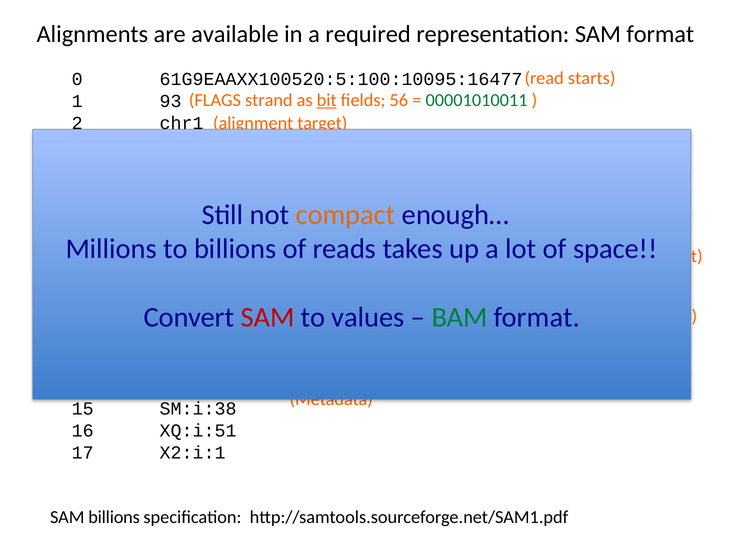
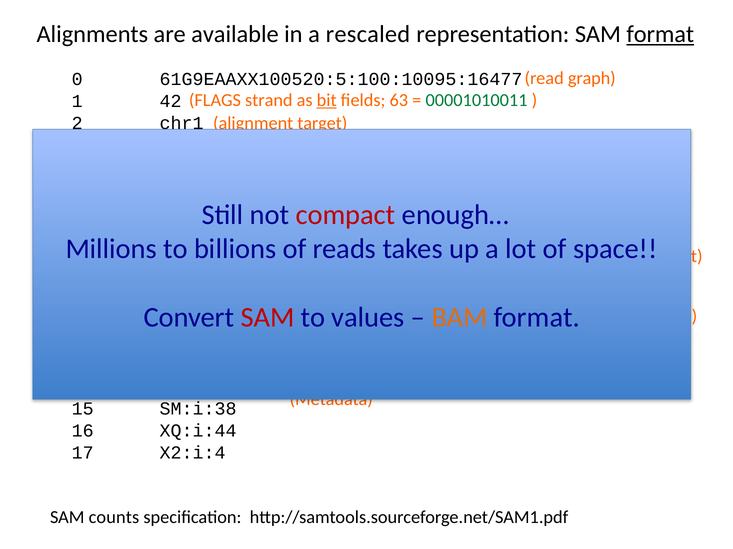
required: required -> rescaled
format at (660, 34) underline: none -> present
read starts: starts -> graph
56: 56 -> 63
93: 93 -> 42
compact at (346, 215) colour: orange -> red
BAM colour: green -> orange
XQ:i:51: XQ:i:51 -> XQ:i:44
X2:i:1: X2:i:1 -> X2:i:4
SAM billions: billions -> counts
